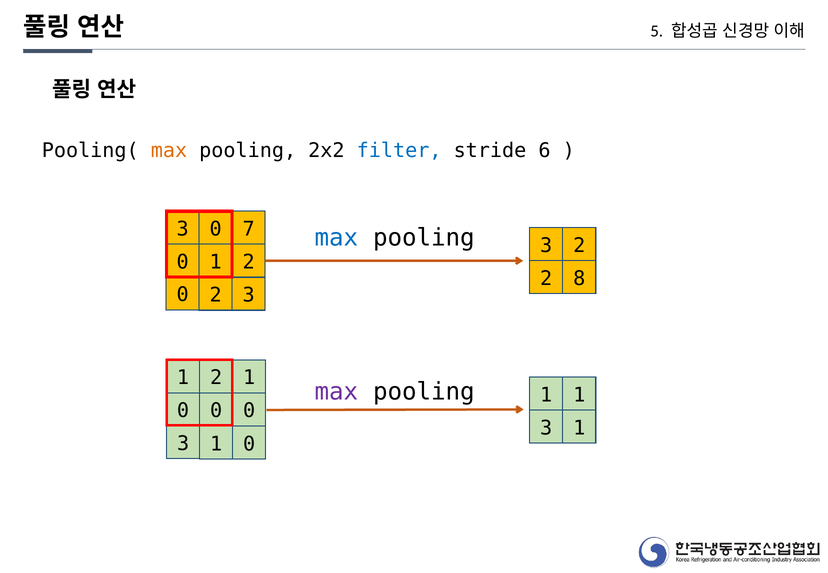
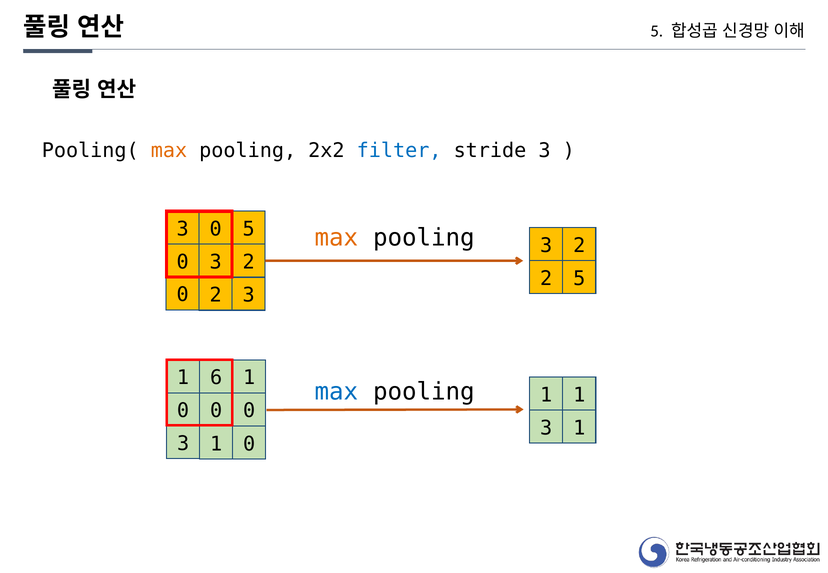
stride 6: 6 -> 3
0 7: 7 -> 5
max at (337, 238) colour: blue -> orange
1 at (216, 262): 1 -> 3
2 8: 8 -> 5
2 at (216, 378): 2 -> 6
max at (337, 392) colour: purple -> blue
